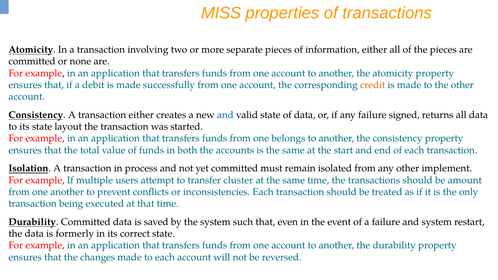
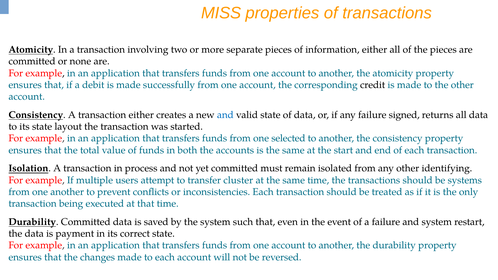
credit colour: orange -> black
belongs: belongs -> selected
implement: implement -> identifying
amount: amount -> systems
formerly: formerly -> payment
